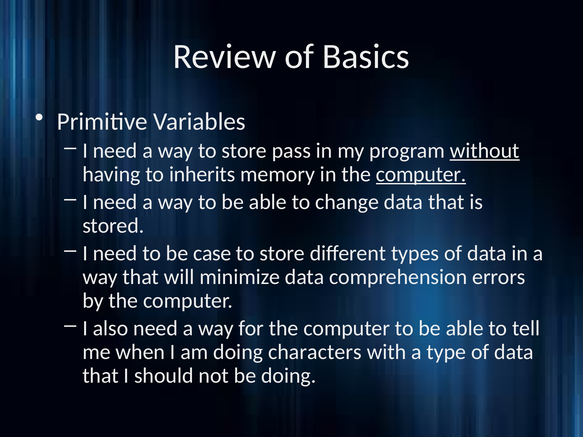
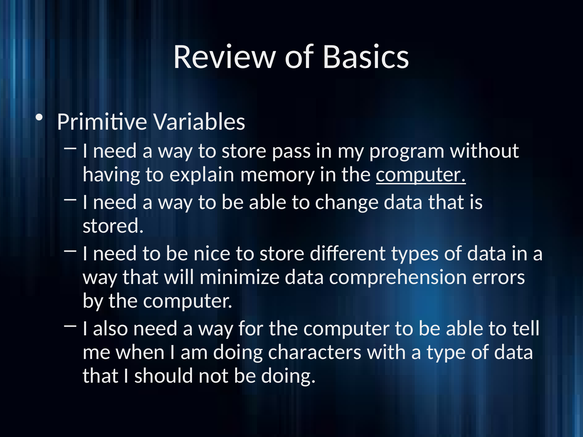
without underline: present -> none
inherits: inherits -> explain
case: case -> nice
